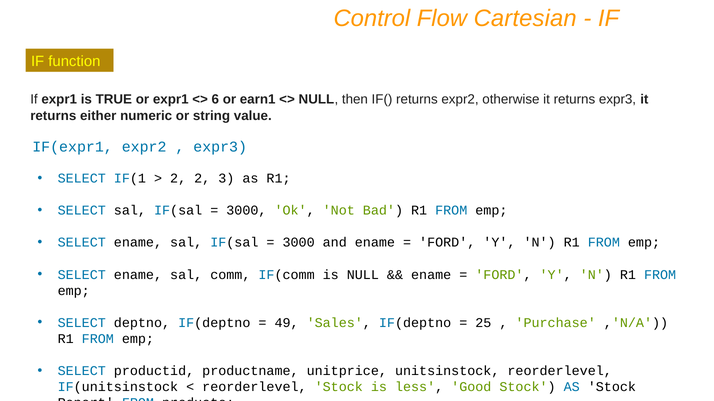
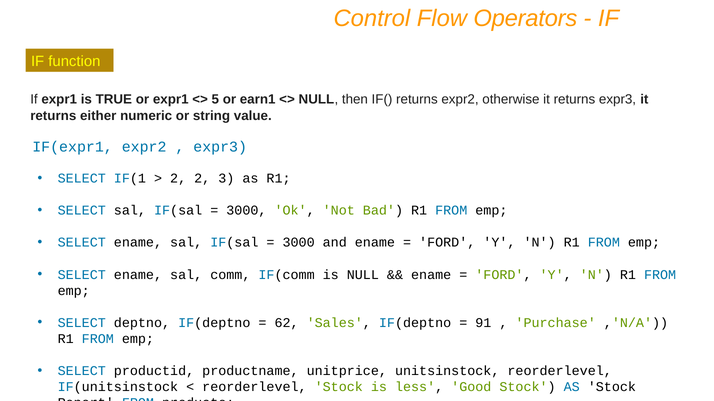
Cartesian: Cartesian -> Operators
6: 6 -> 5
49: 49 -> 62
25: 25 -> 91
